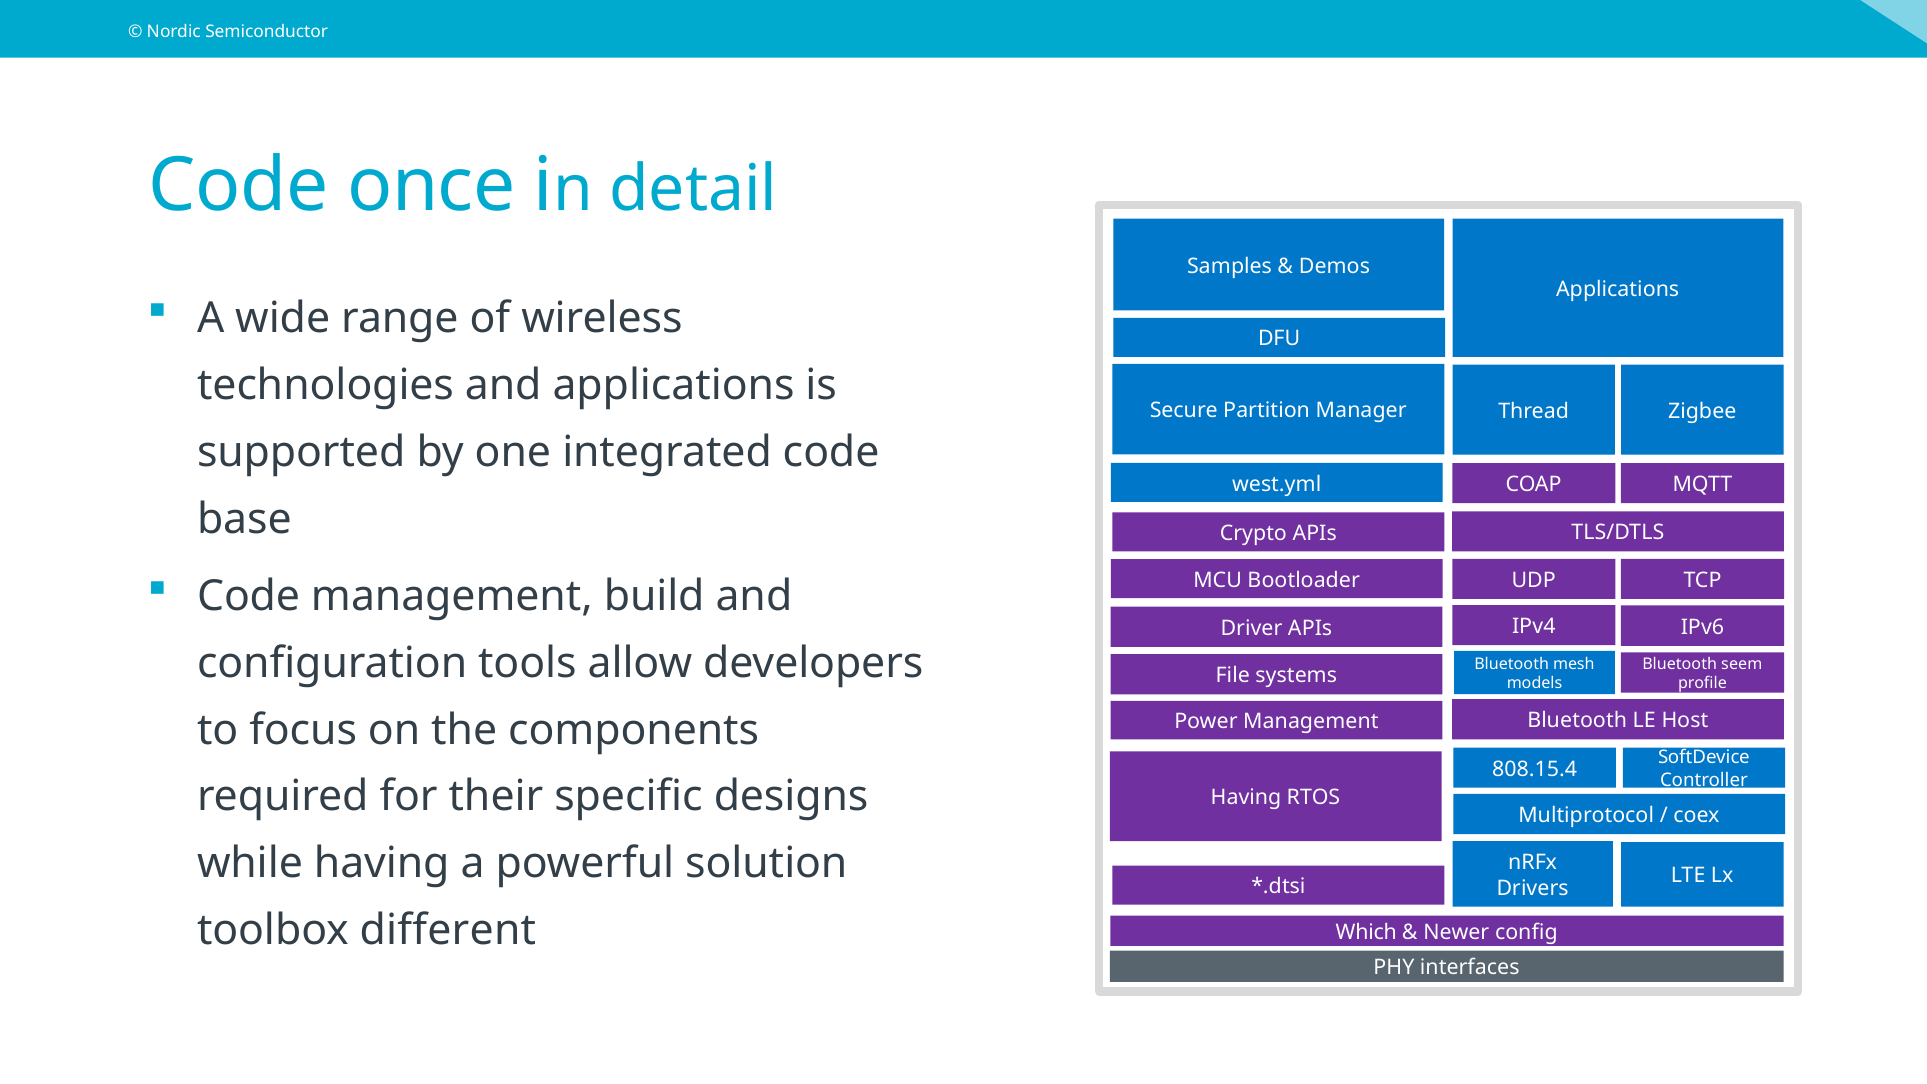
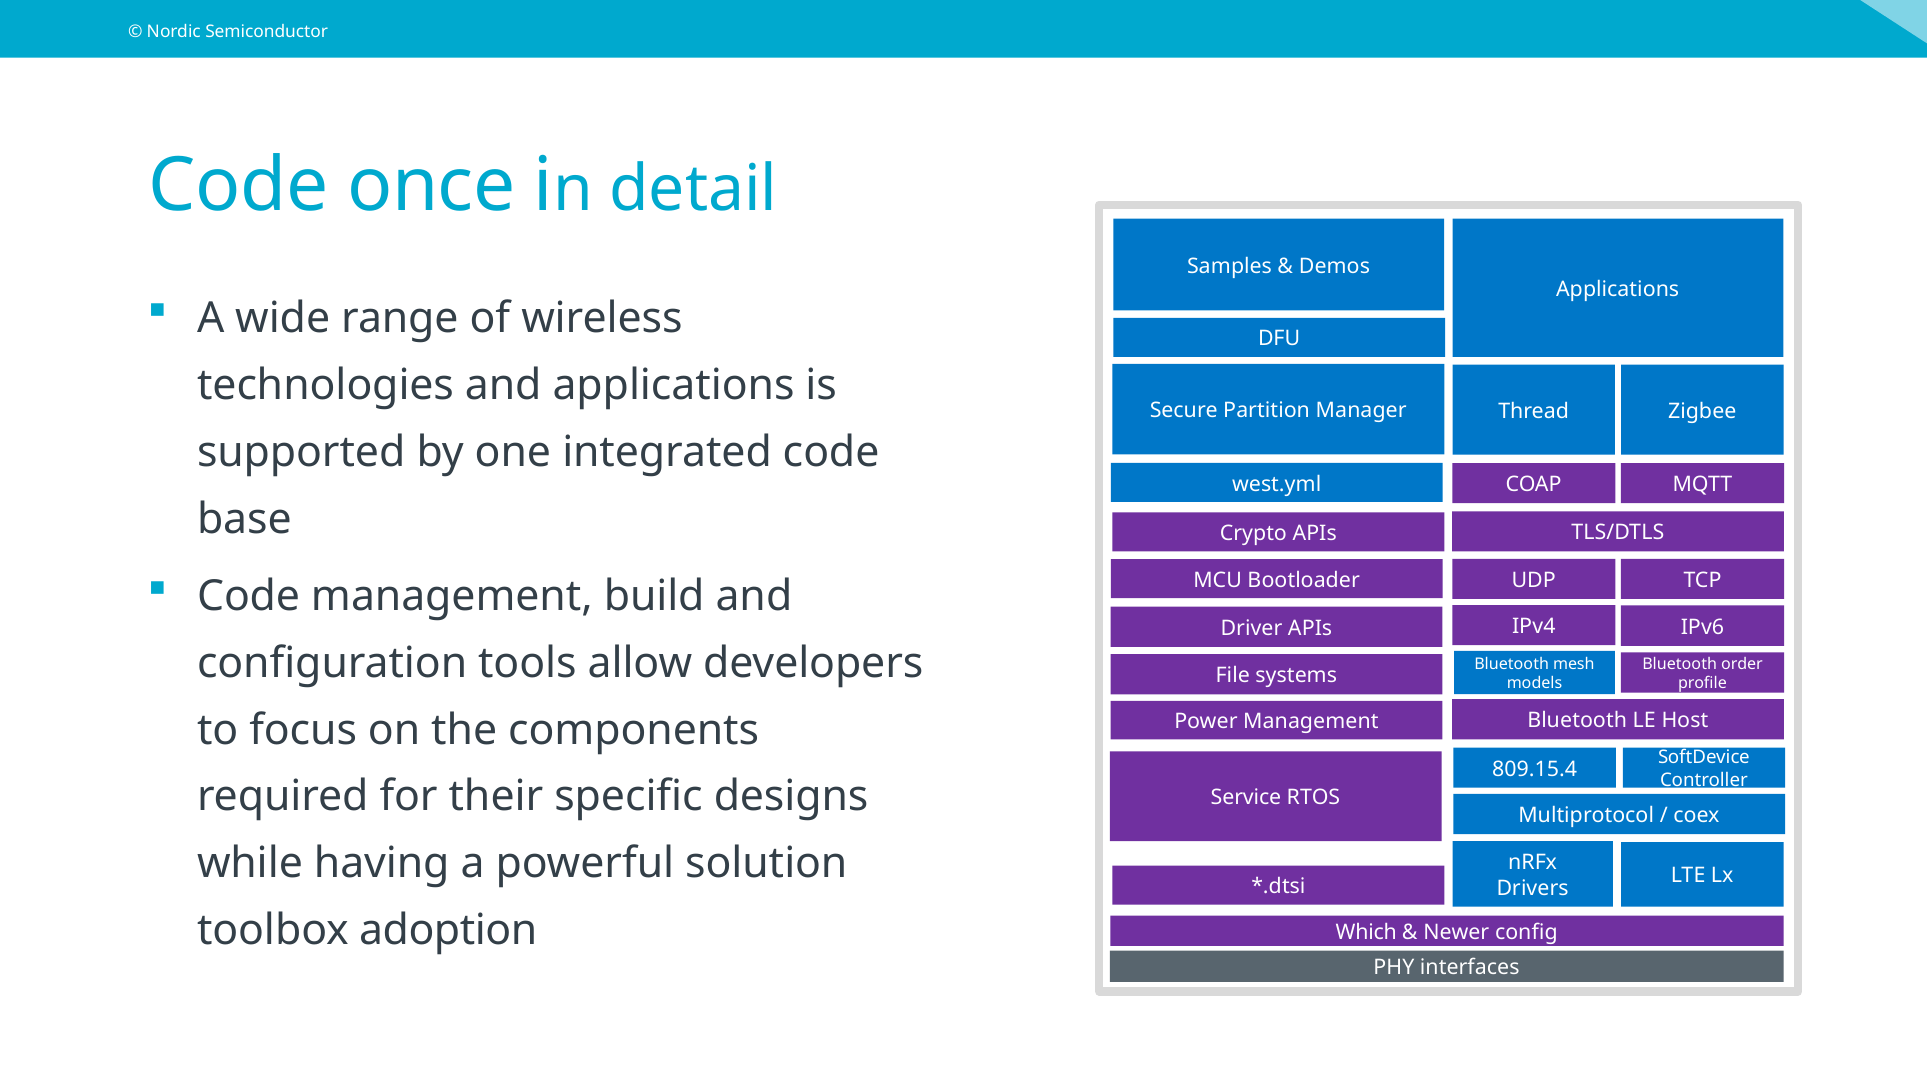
seem: seem -> order
808.15.4: 808.15.4 -> 809.15.4
Having at (1246, 798): Having -> Service
different: different -> adoption
